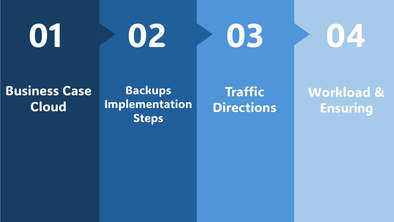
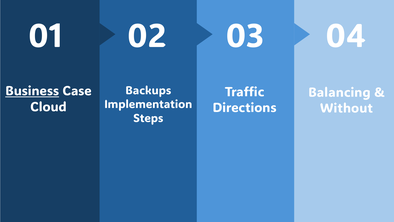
Business underline: none -> present
Workload: Workload -> Balancing
Ensuring: Ensuring -> Without
